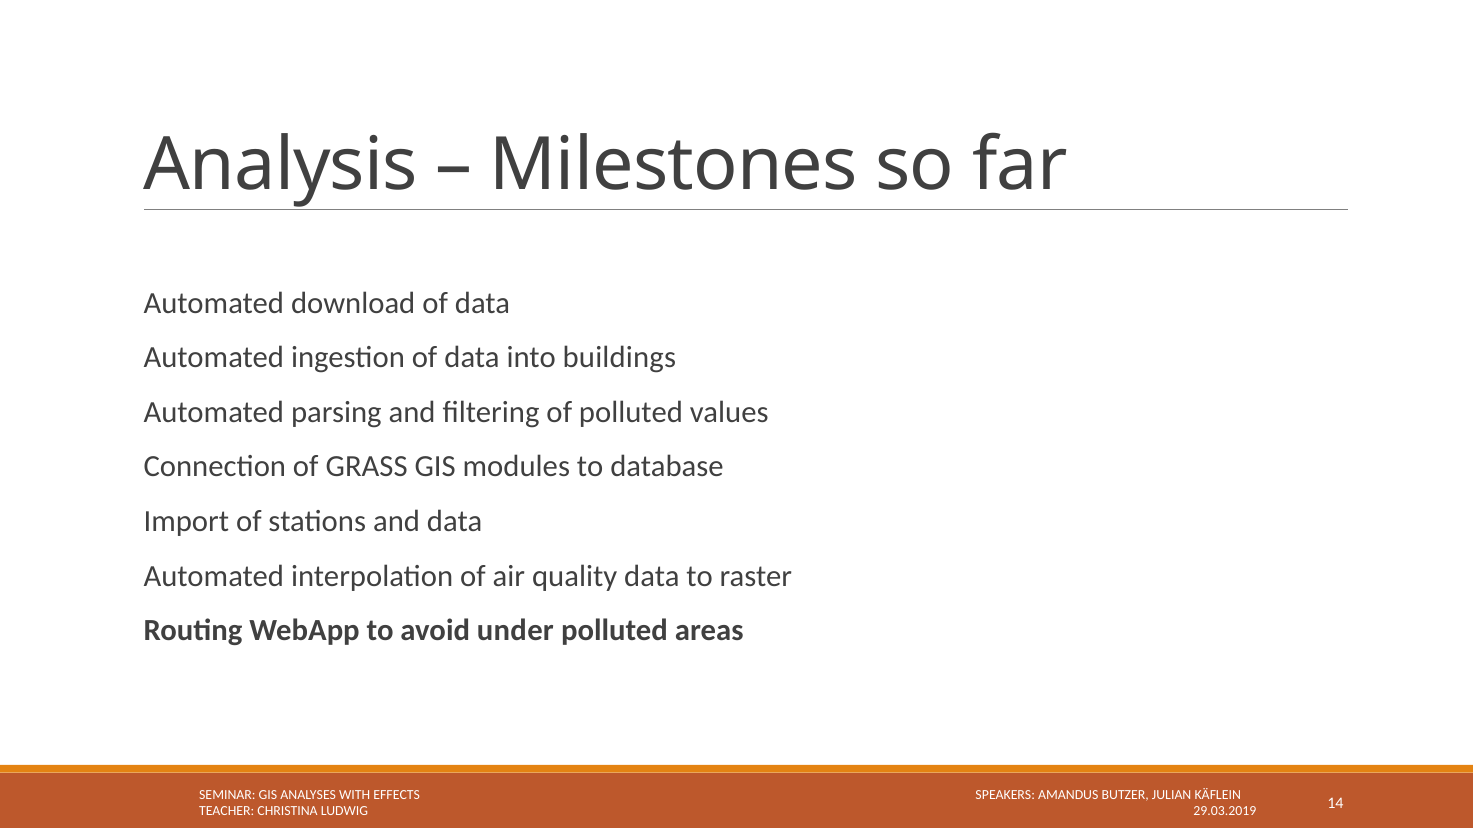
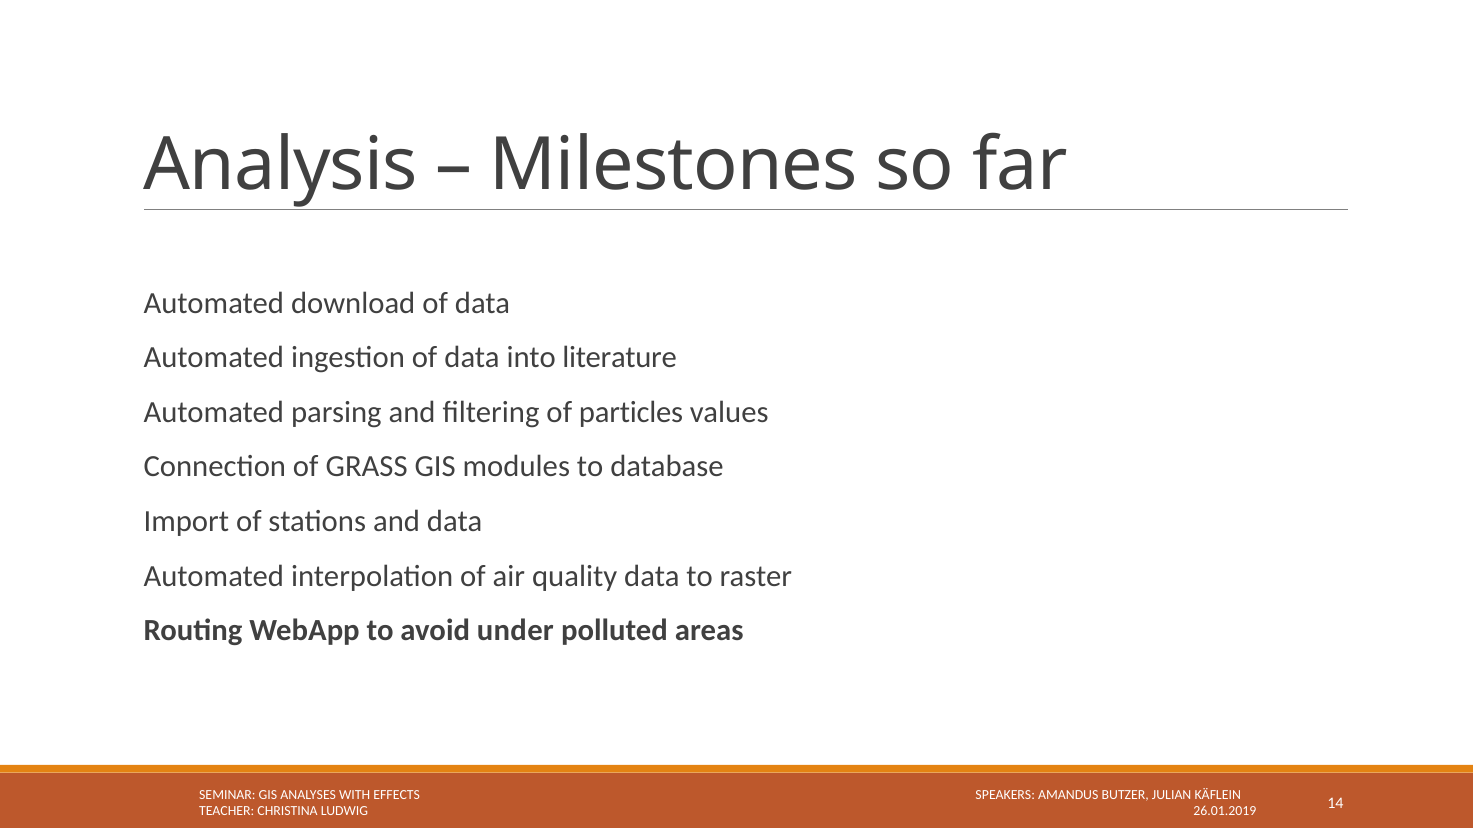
buildings: buildings -> literature
of polluted: polluted -> particles
29.03.2019: 29.03.2019 -> 26.01.2019
